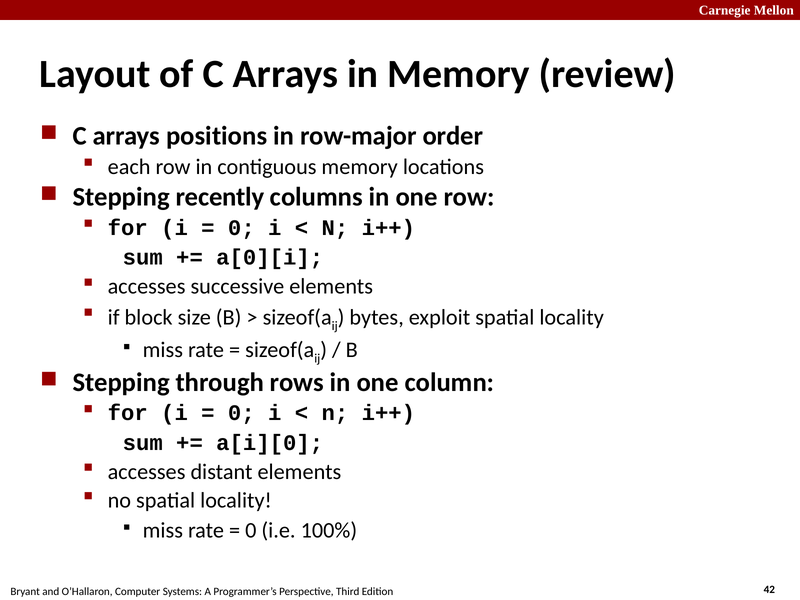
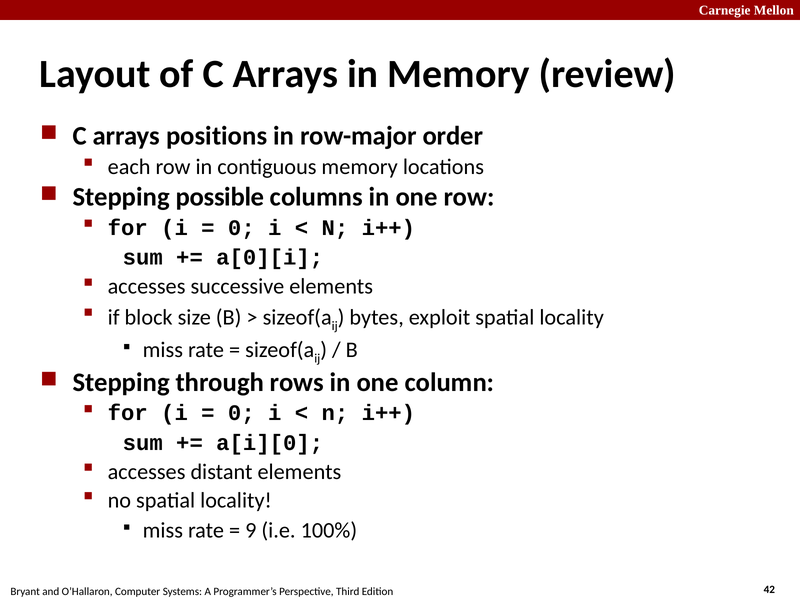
recently: recently -> possible
0 at (251, 530): 0 -> 9
